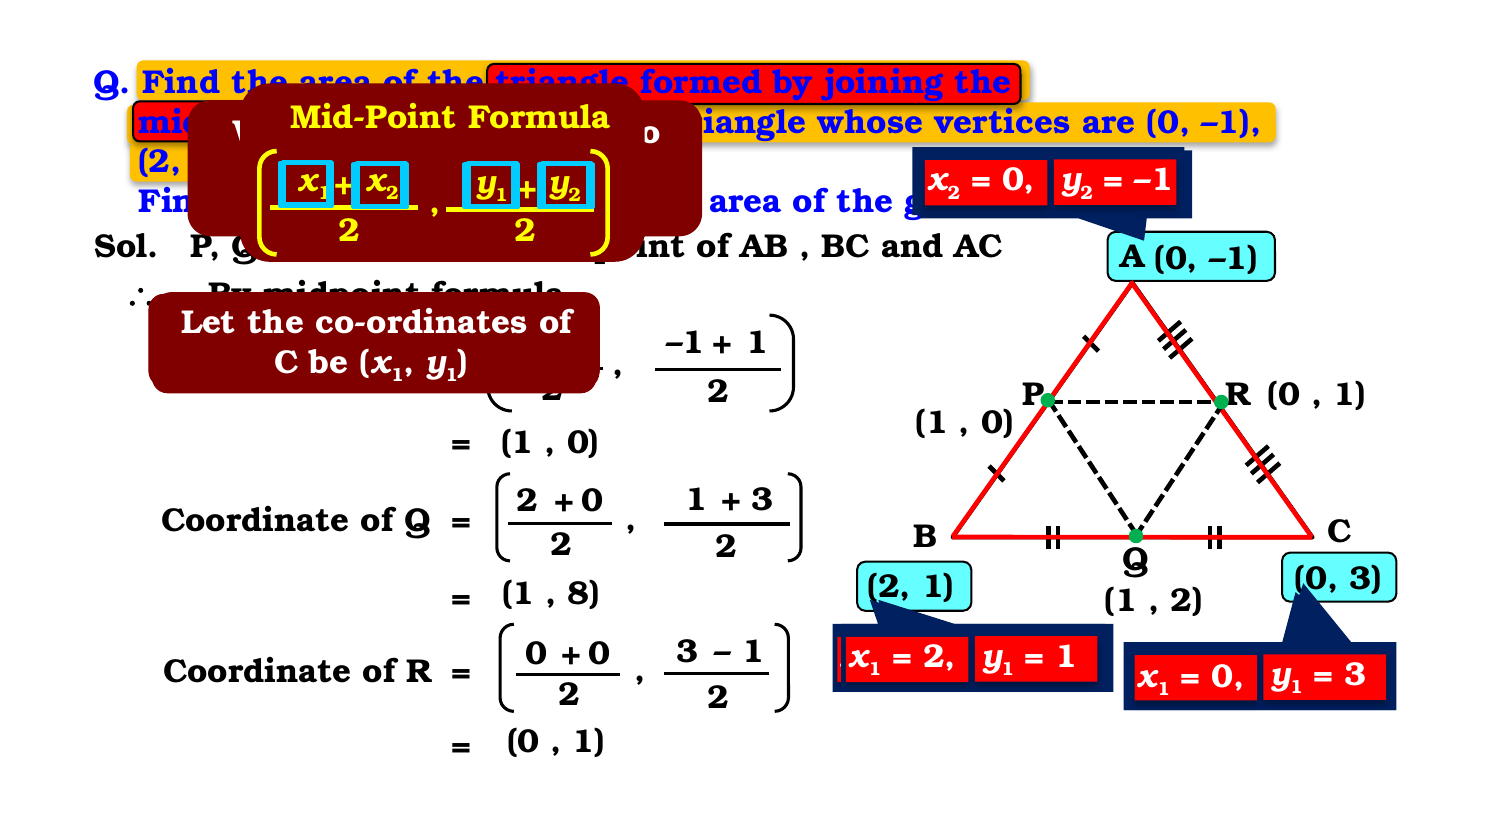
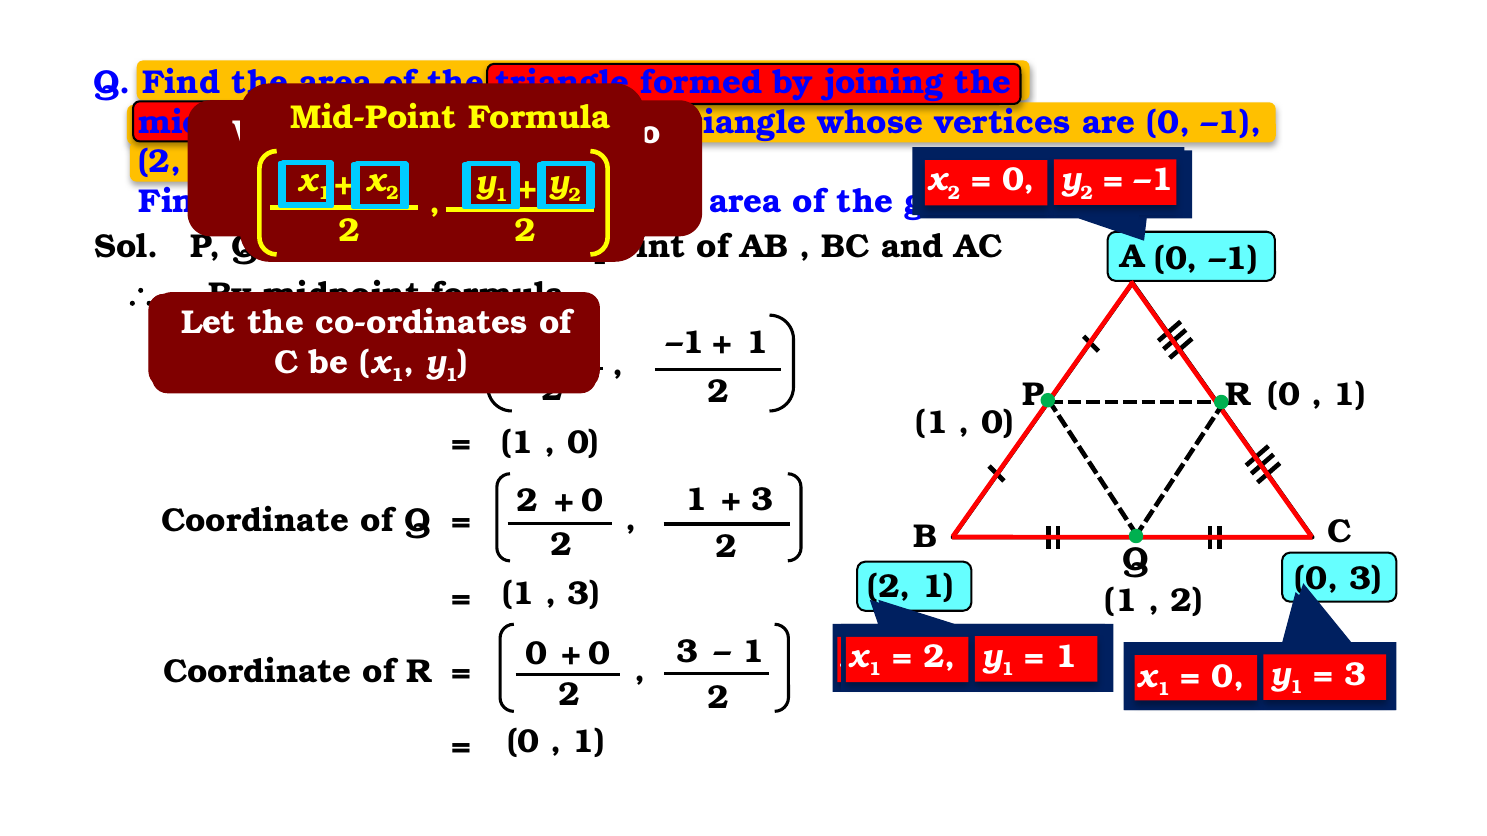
8 at (584, 594): 8 -> 3
